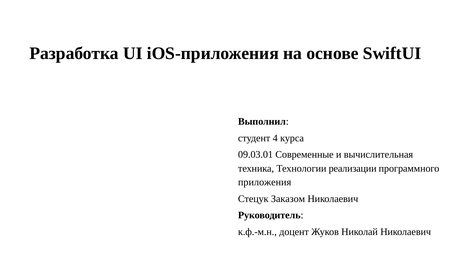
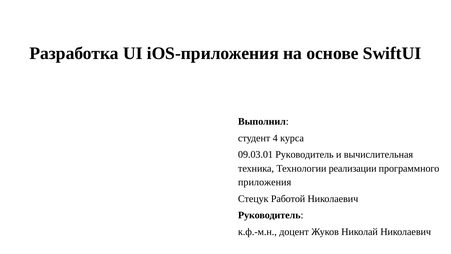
09.03.01 Современные: Современные -> Руководитель
Заказом: Заказом -> Работой
